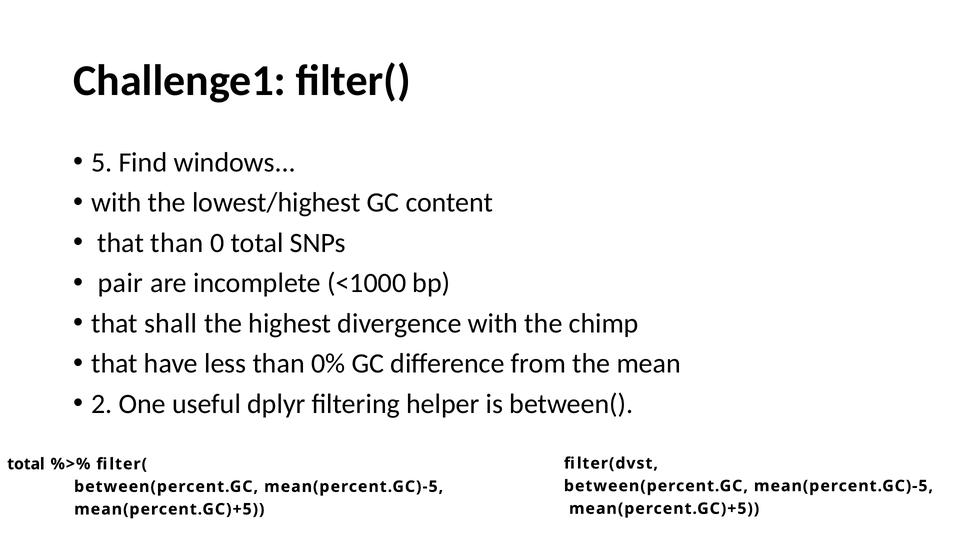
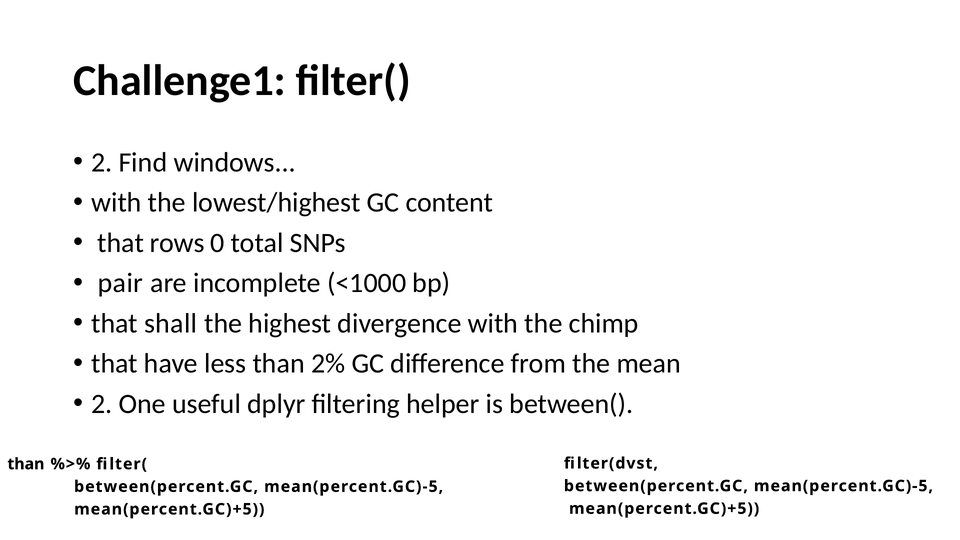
5 at (102, 162): 5 -> 2
that than: than -> rows
0%: 0% -> 2%
total at (26, 464): total -> than
